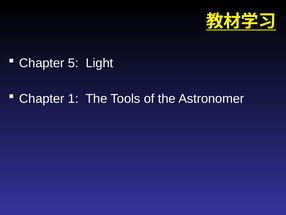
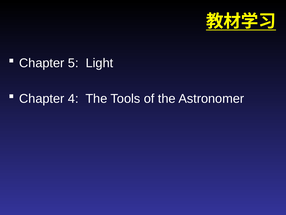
1: 1 -> 4
